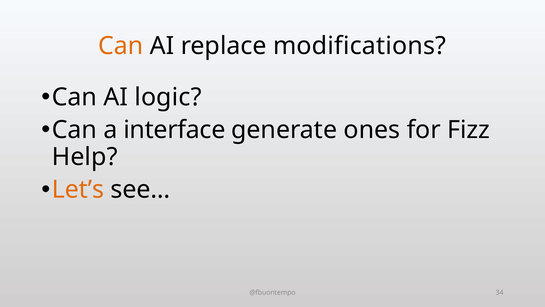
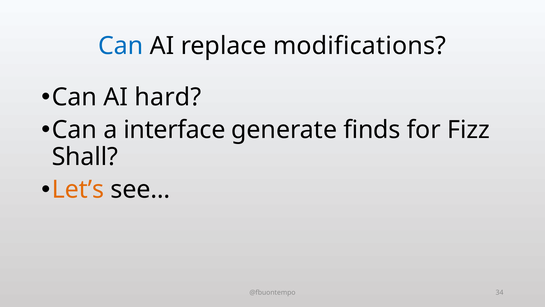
Can at (121, 46) colour: orange -> blue
logic: logic -> hard
ones: ones -> finds
Help: Help -> Shall
